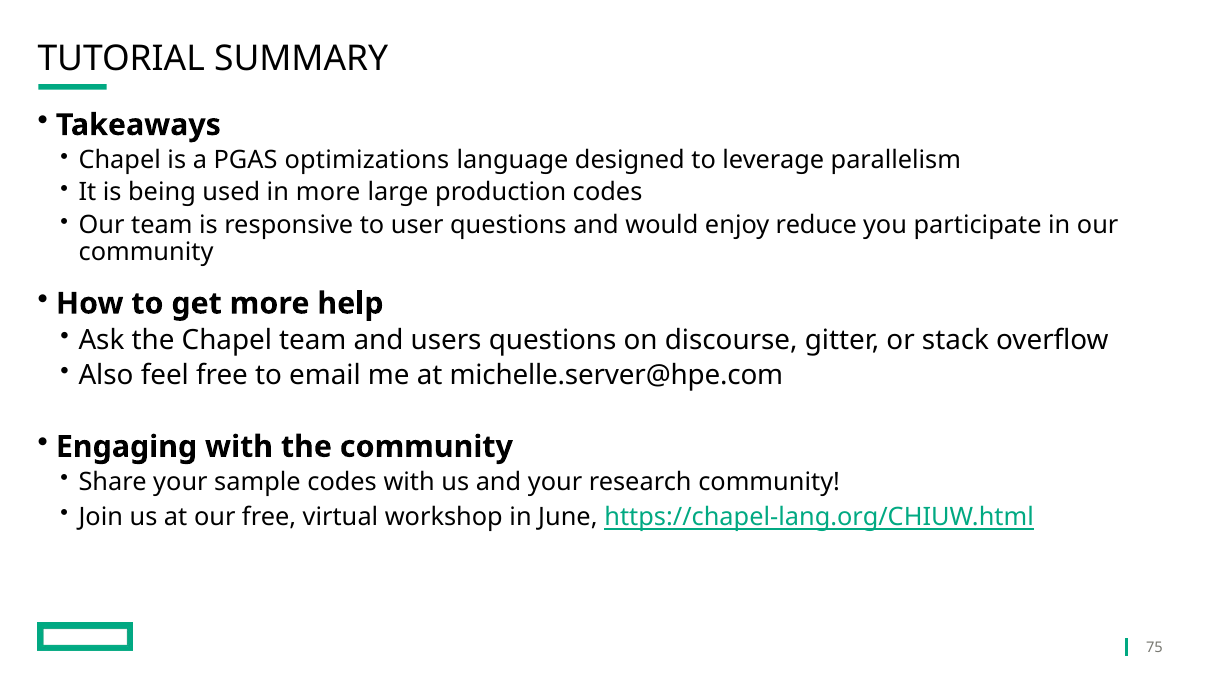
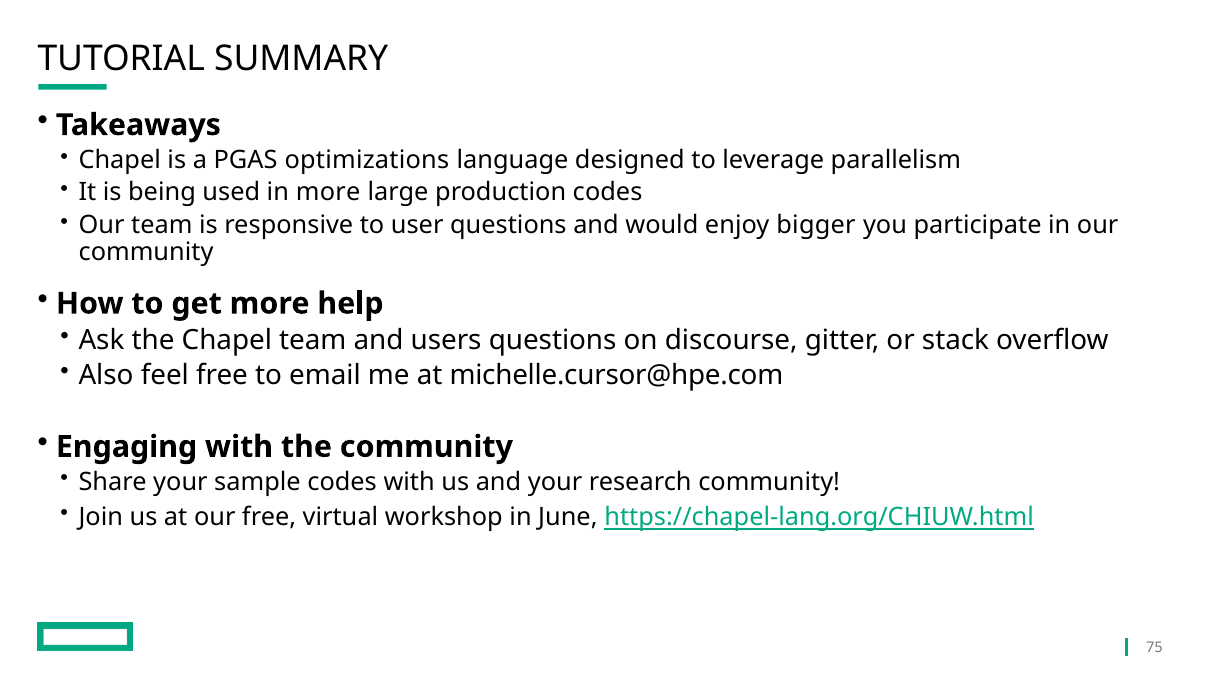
reduce: reduce -> bigger
michelle.server@hpe.com: michelle.server@hpe.com -> michelle.cursor@hpe.com
